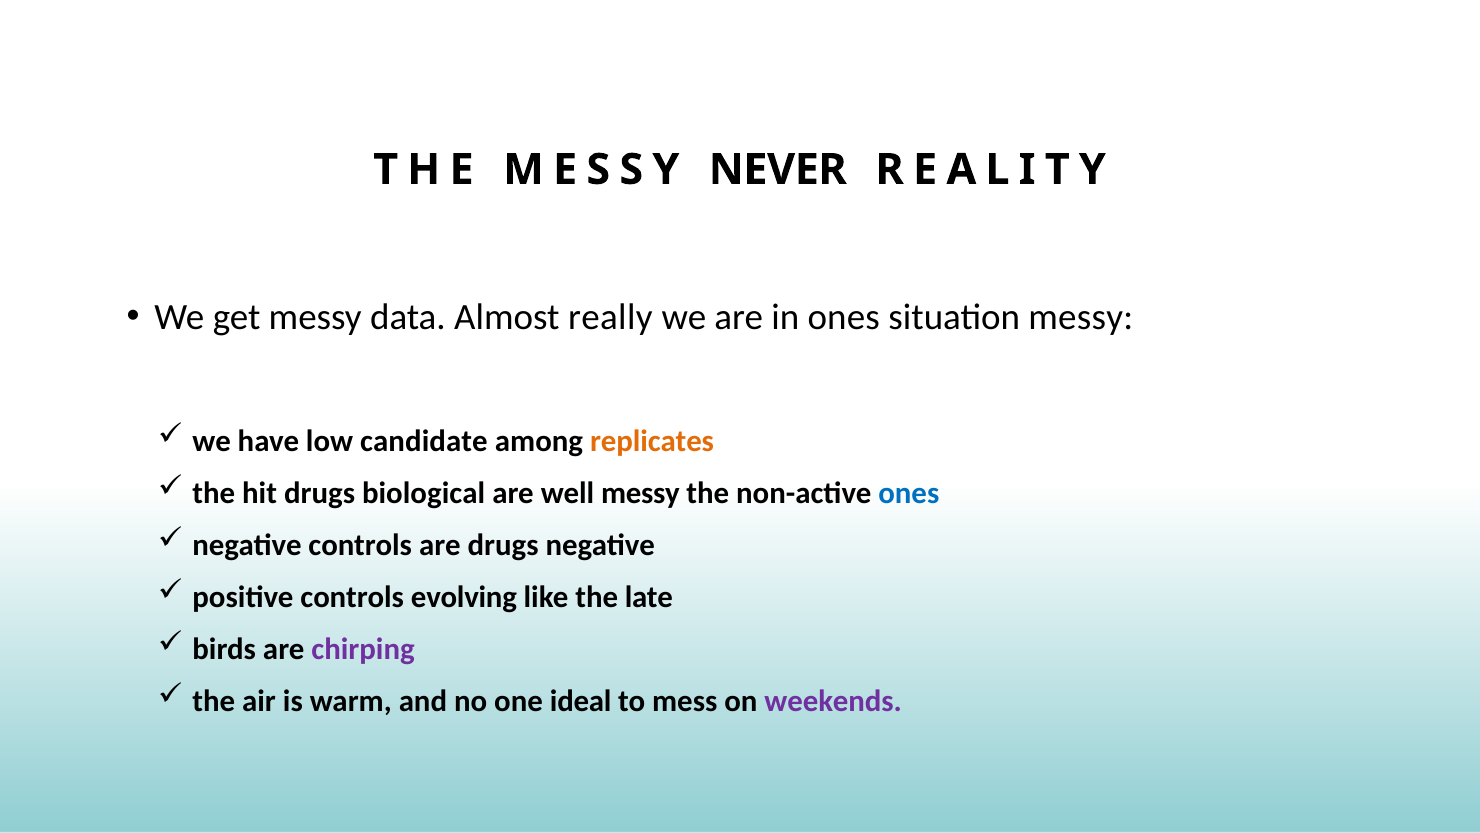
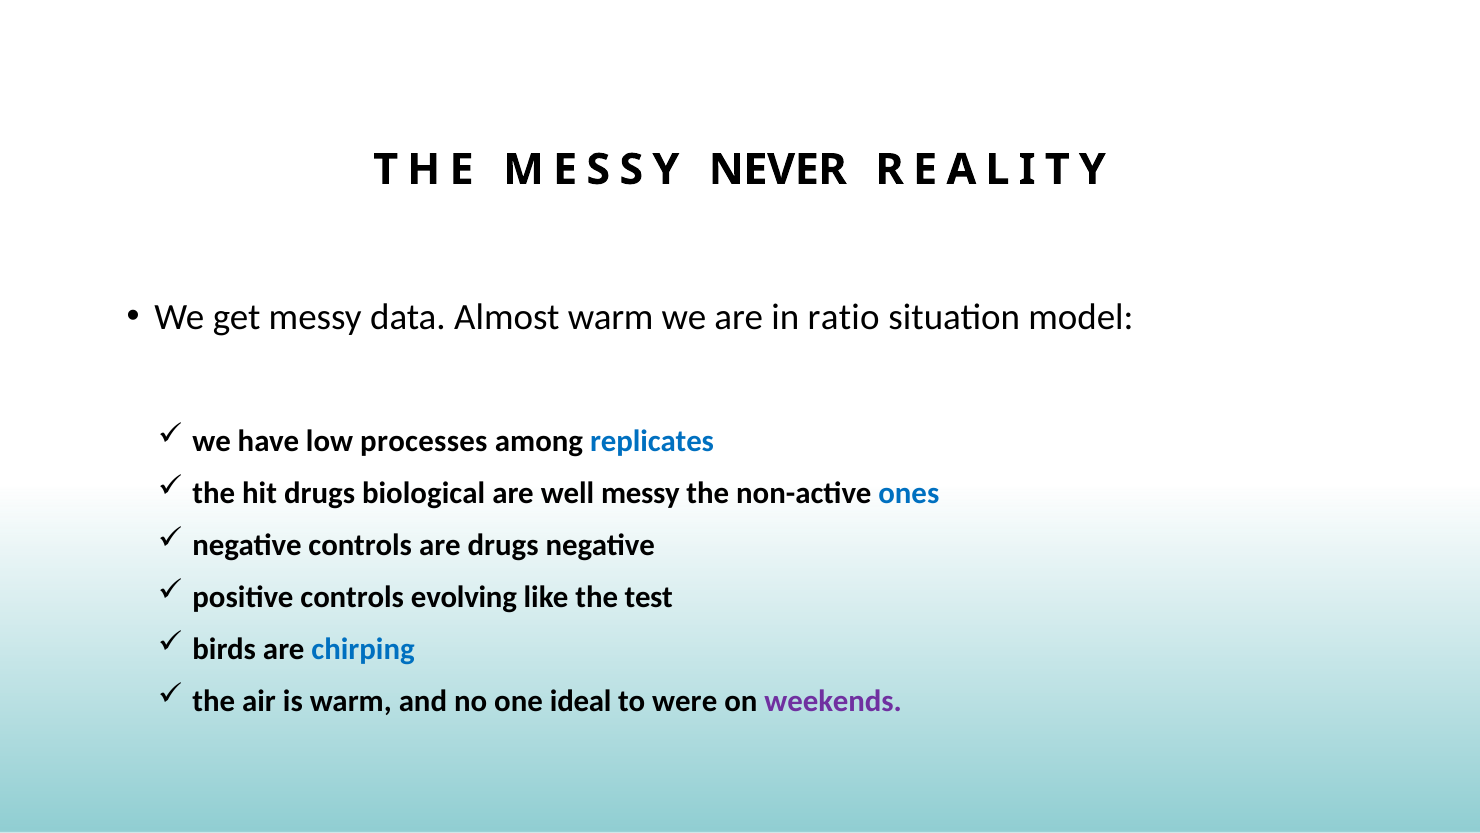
Almost really: really -> warm
in ones: ones -> ratio
situation messy: messy -> model
candidate: candidate -> processes
replicates colour: orange -> blue
late: late -> test
chirping colour: purple -> blue
mess: mess -> were
